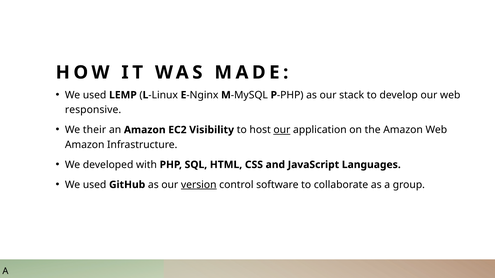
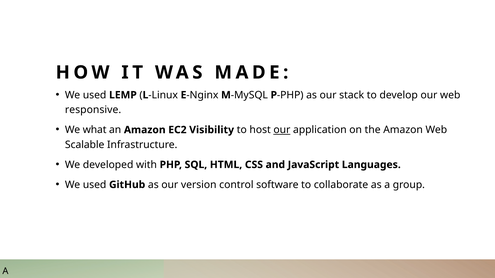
their: their -> what
Amazon at (85, 145): Amazon -> Scalable
version underline: present -> none
